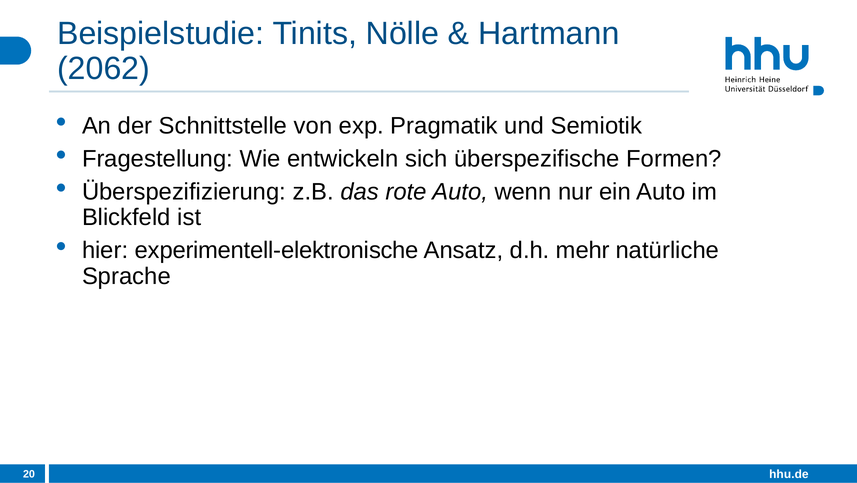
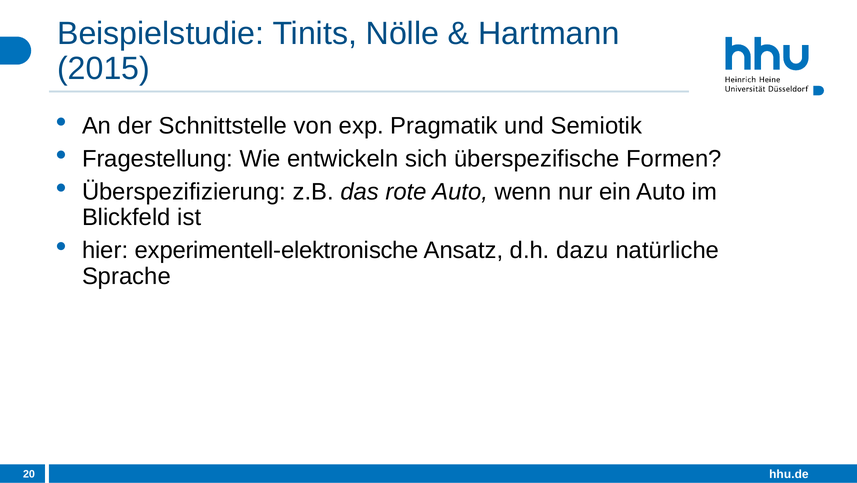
2062: 2062 -> 2015
mehr: mehr -> dazu
